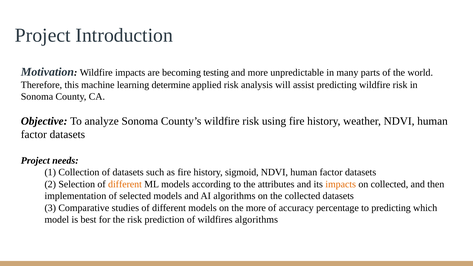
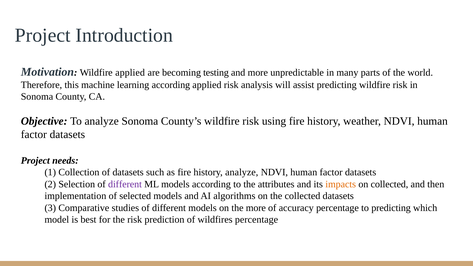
Wildfire impacts: impacts -> applied
learning determine: determine -> according
history sigmoid: sigmoid -> analyze
different at (125, 184) colour: orange -> purple
wildfires algorithms: algorithms -> percentage
